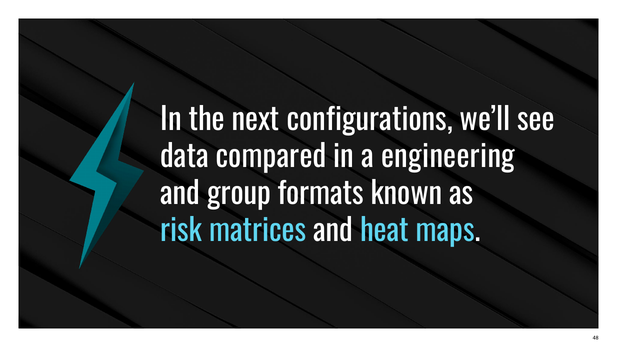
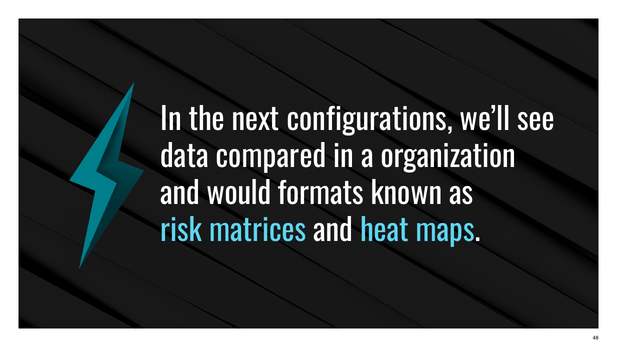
engineering: engineering -> organization
group: group -> would
